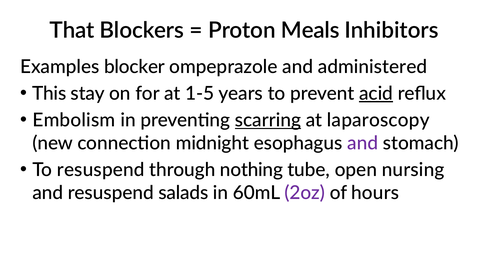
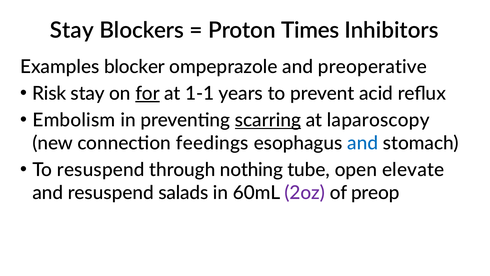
That at (72, 30): That -> Stay
Meals: Meals -> Times
administered: administered -> preoperative
This: This -> Risk
for underline: none -> present
1-5: 1-5 -> 1-1
acid underline: present -> none
midnight: midnight -> feedings
and at (363, 143) colour: purple -> blue
nursing: nursing -> elevate
hours: hours -> preop
